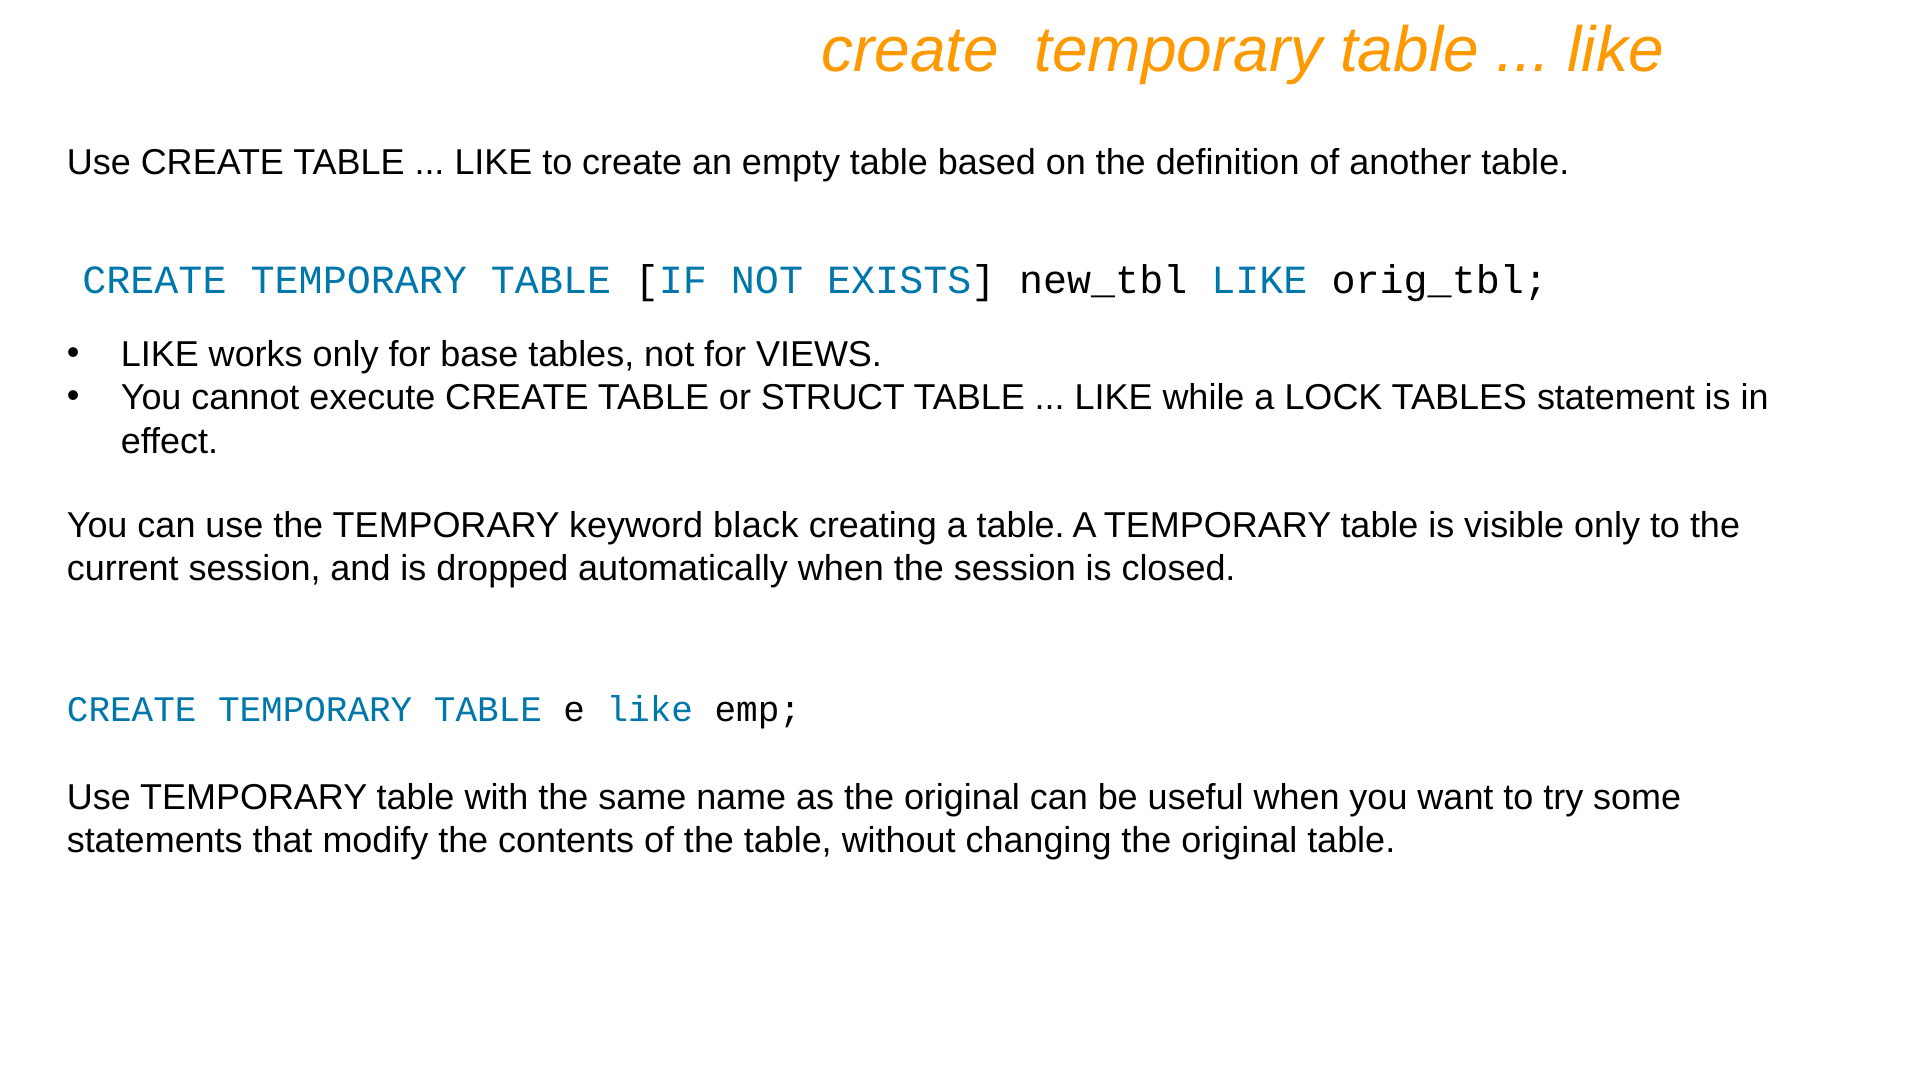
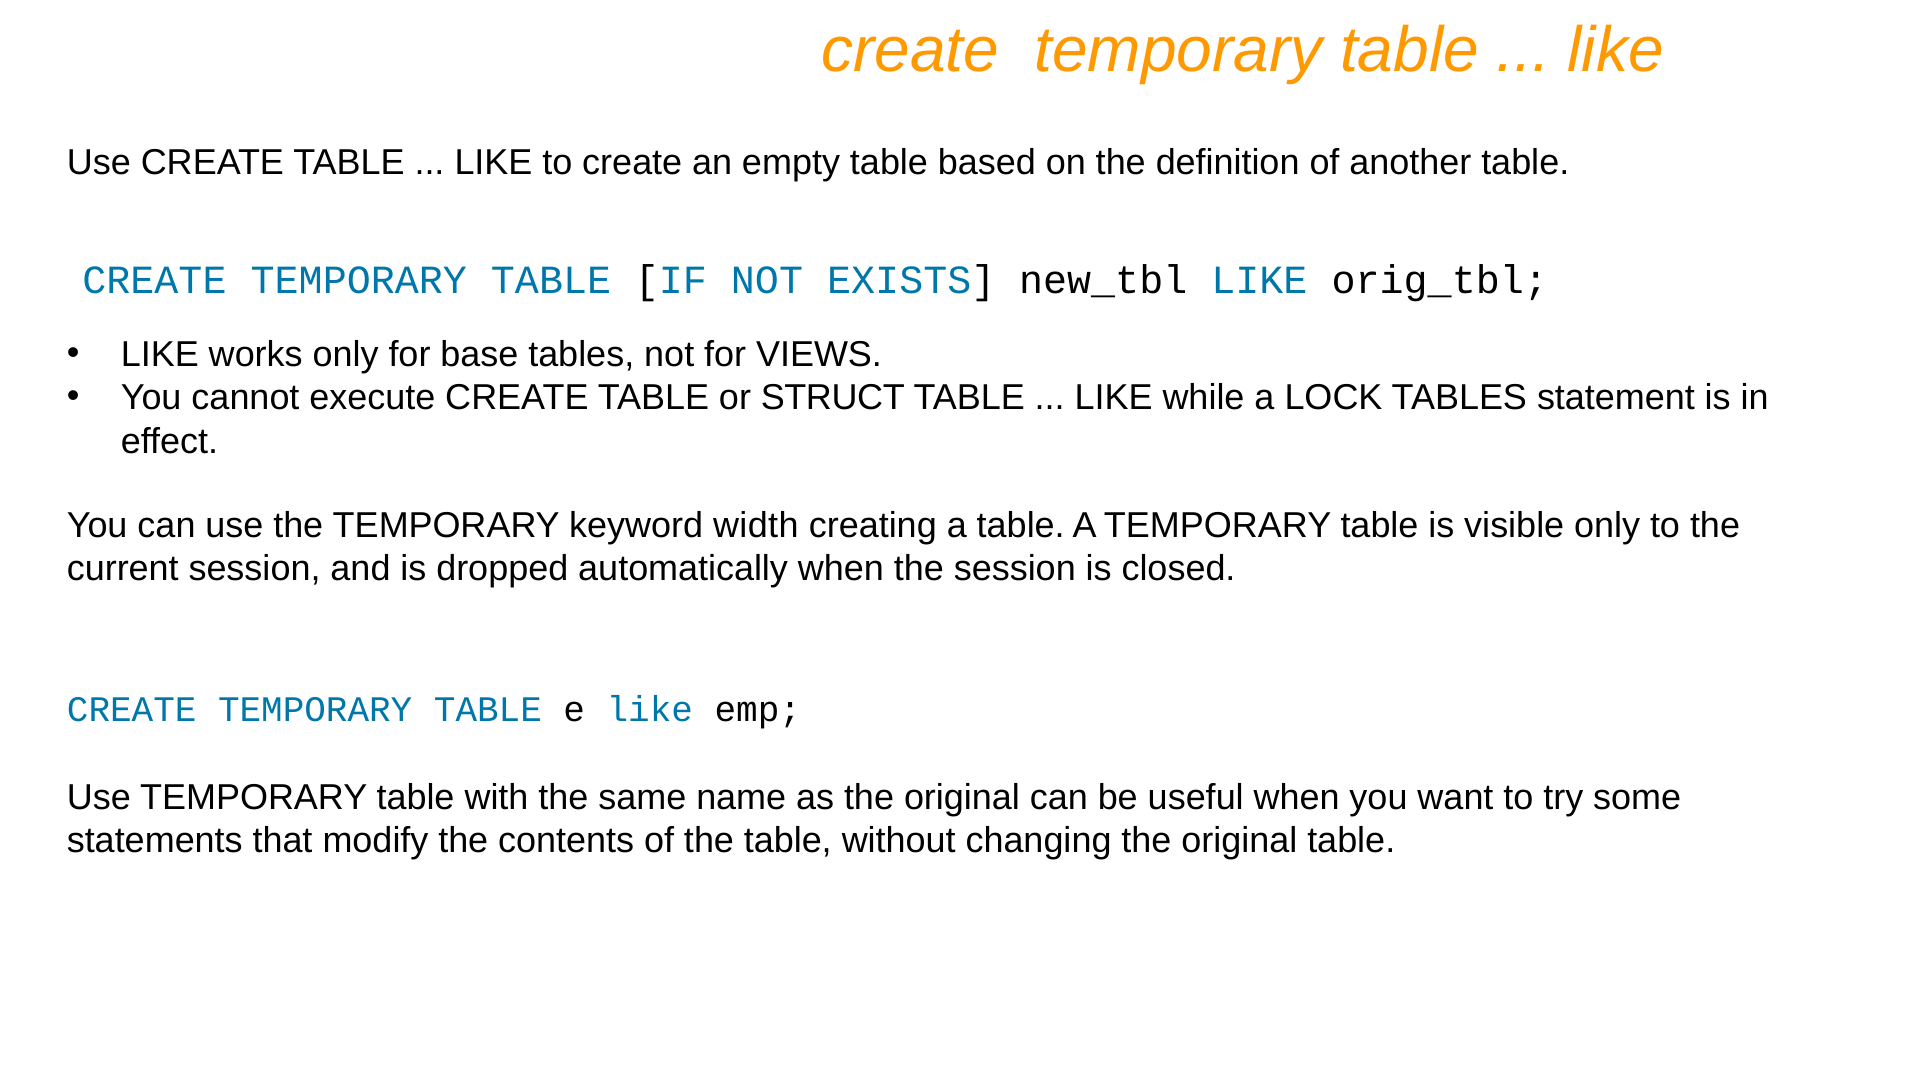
black: black -> width
